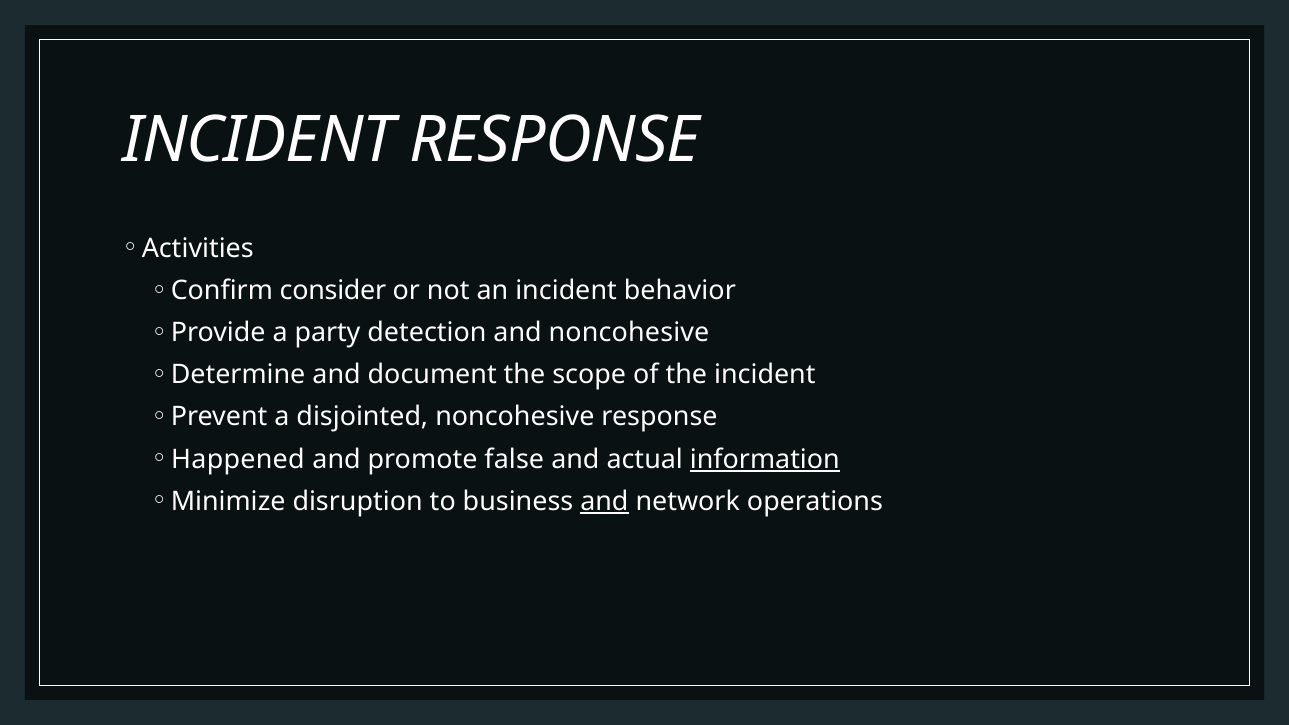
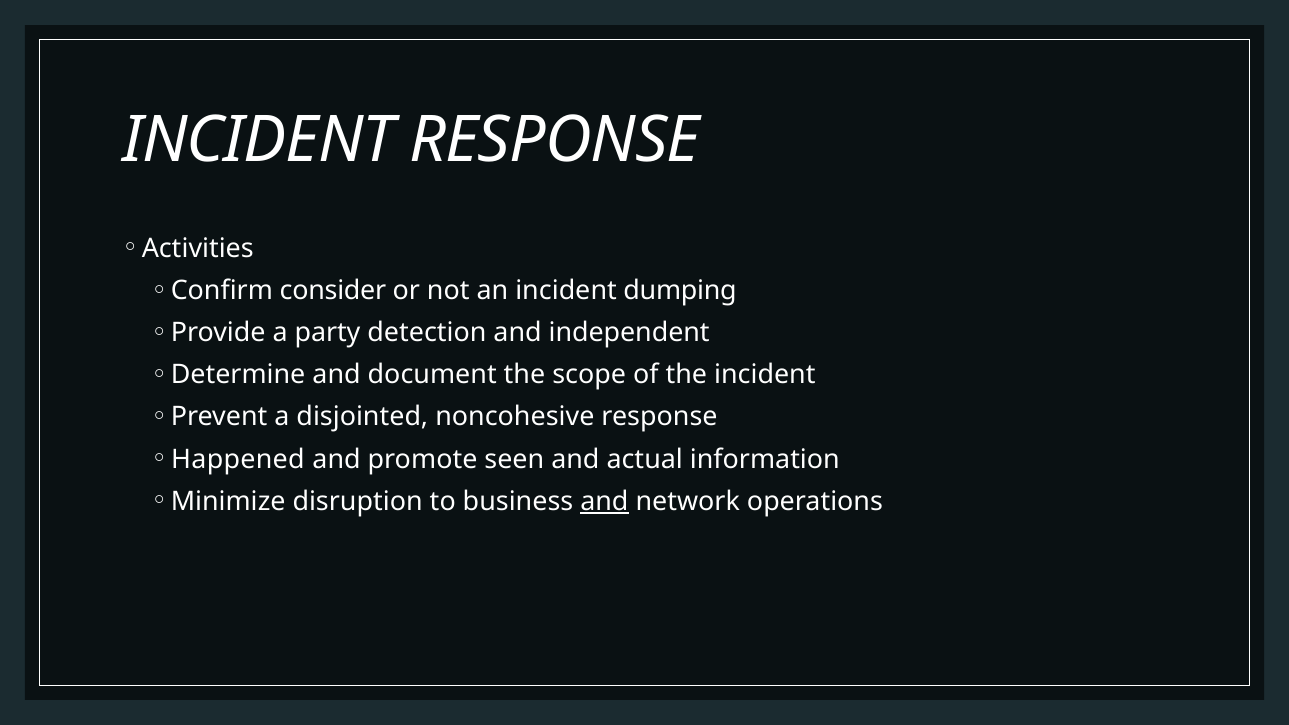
behavior: behavior -> dumping
and noncohesive: noncohesive -> independent
false: false -> seen
information underline: present -> none
